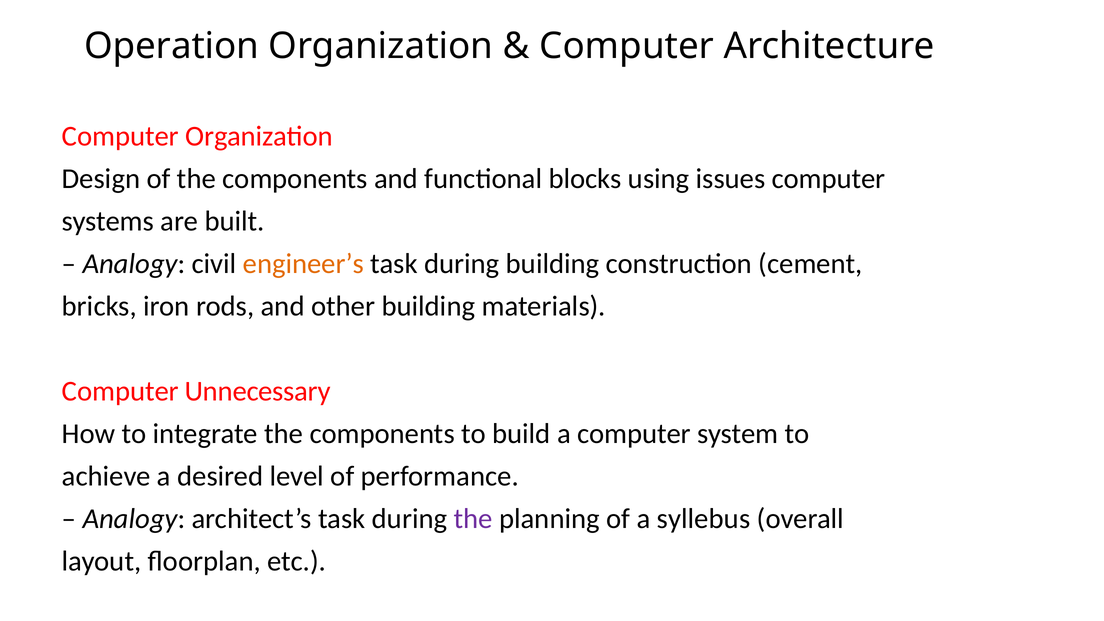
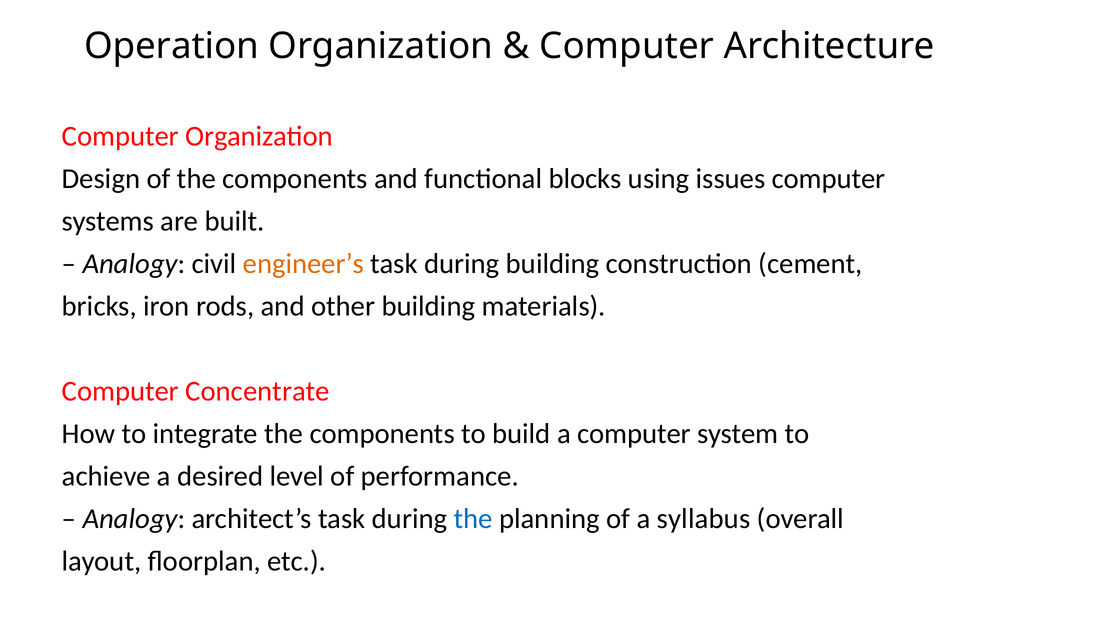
Unnecessary: Unnecessary -> Concentrate
the at (473, 519) colour: purple -> blue
syllebus: syllebus -> syllabus
